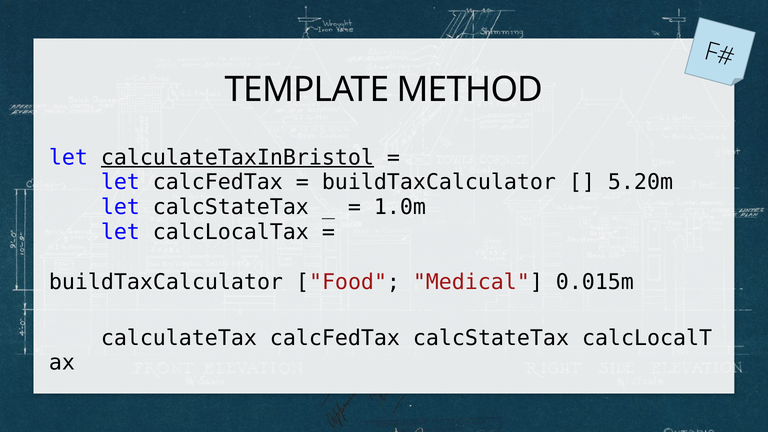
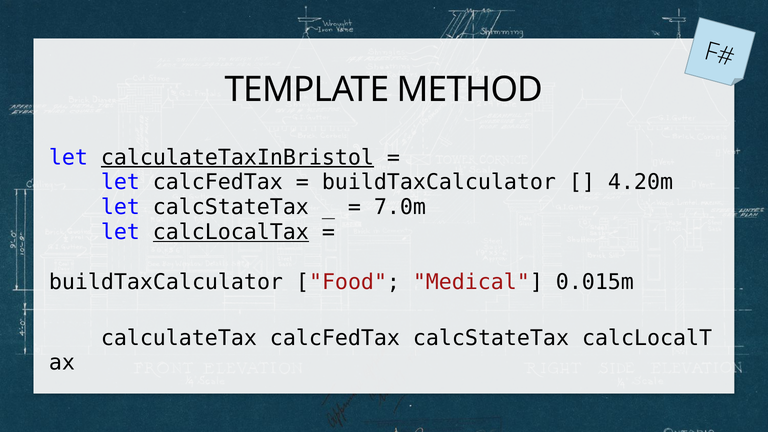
5.20m: 5.20m -> 4.20m
1.0m: 1.0m -> 7.0m
calcLocalTax underline: none -> present
